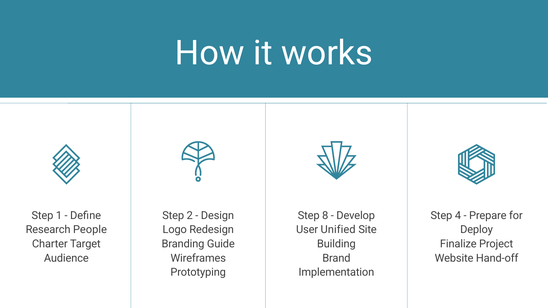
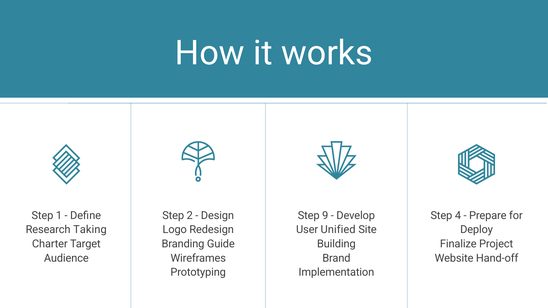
8: 8 -> 9
People: People -> Taking
